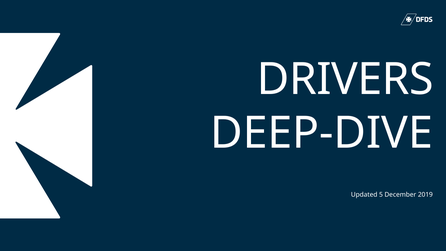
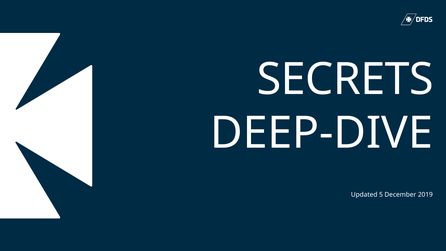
DRIVERS: DRIVERS -> SECRETS
